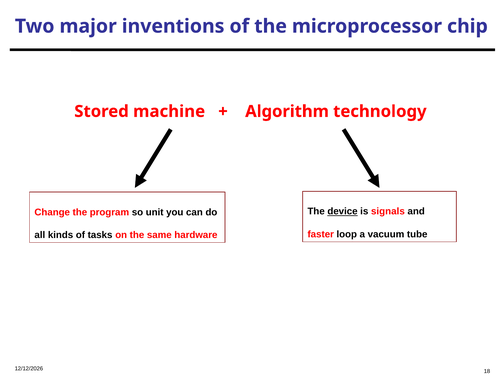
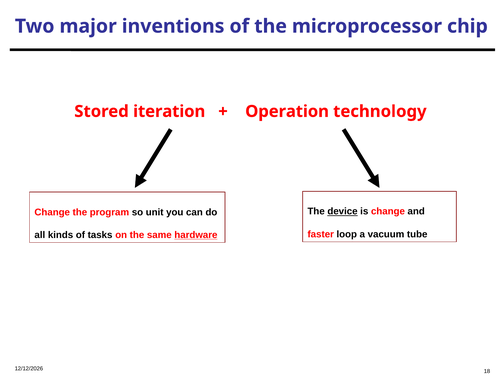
machine: machine -> iteration
Algorithm: Algorithm -> Operation
is signals: signals -> change
hardware underline: none -> present
